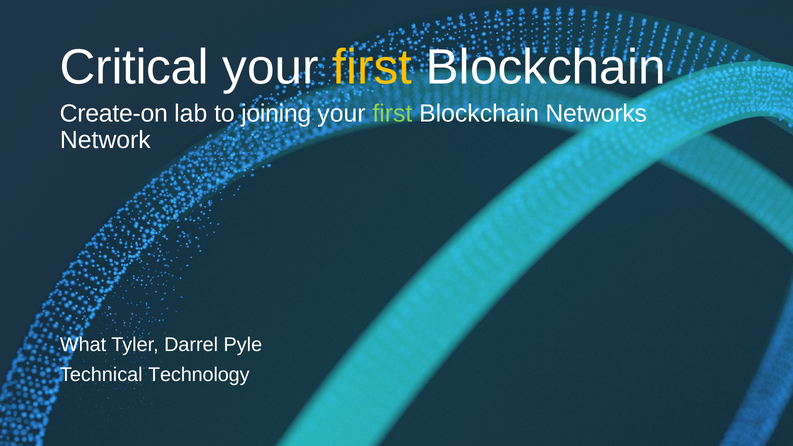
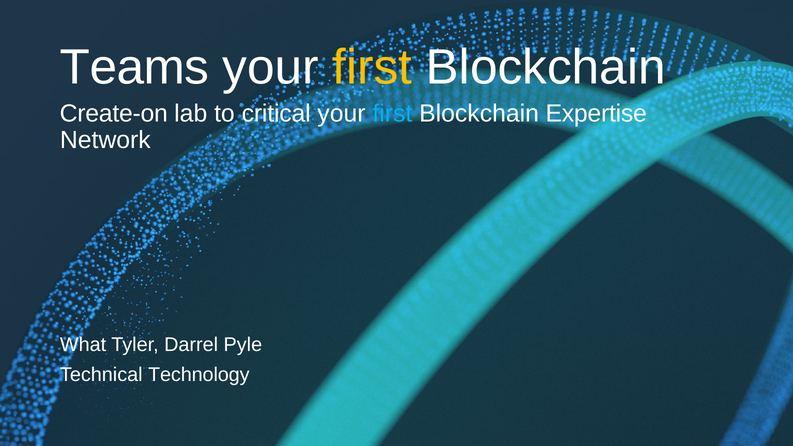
Critical: Critical -> Teams
joining: joining -> critical
first at (392, 113) colour: light green -> light blue
Networks: Networks -> Expertise
